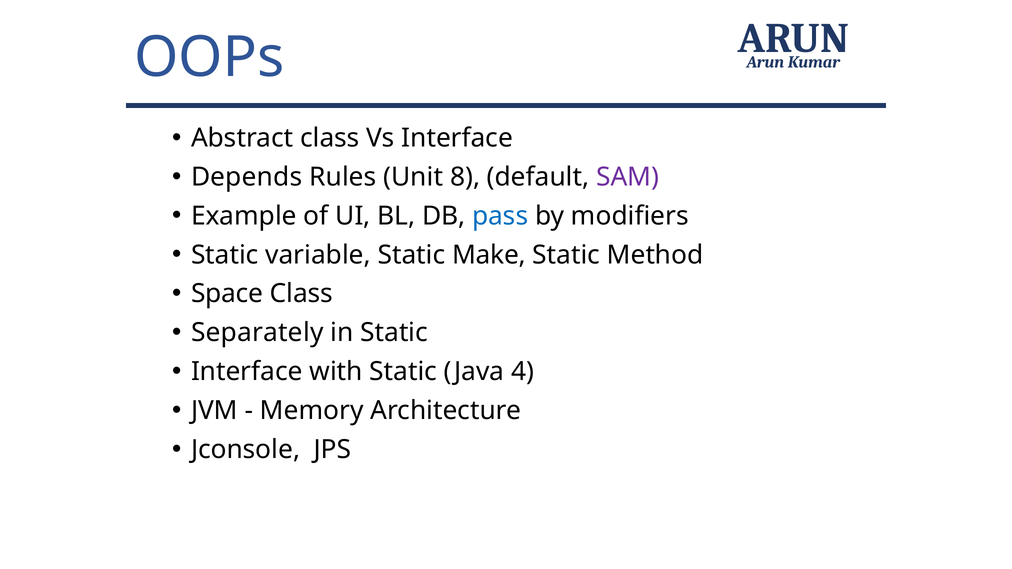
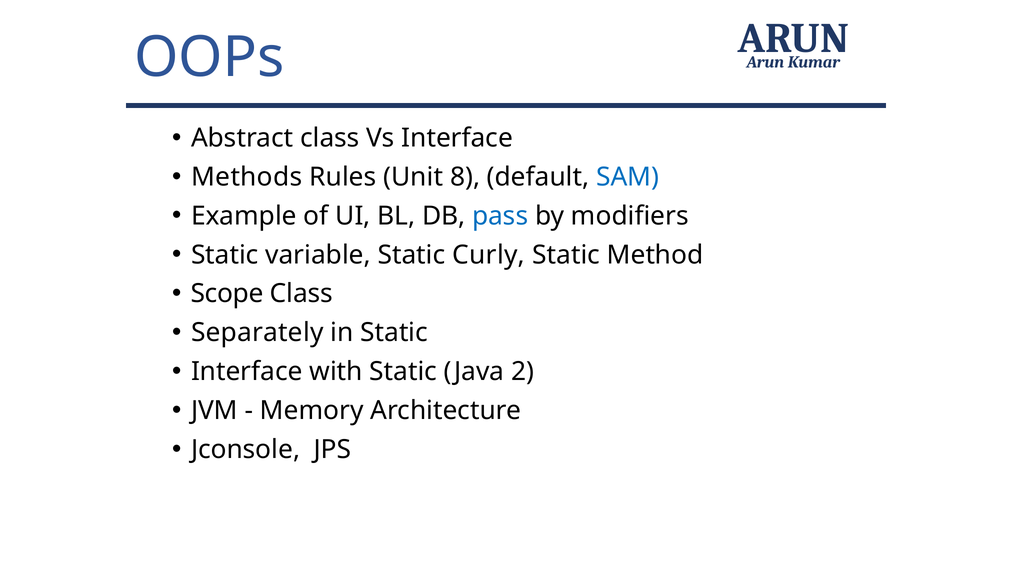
Depends: Depends -> Methods
SAM colour: purple -> blue
Make: Make -> Curly
Space: Space -> Scope
4: 4 -> 2
